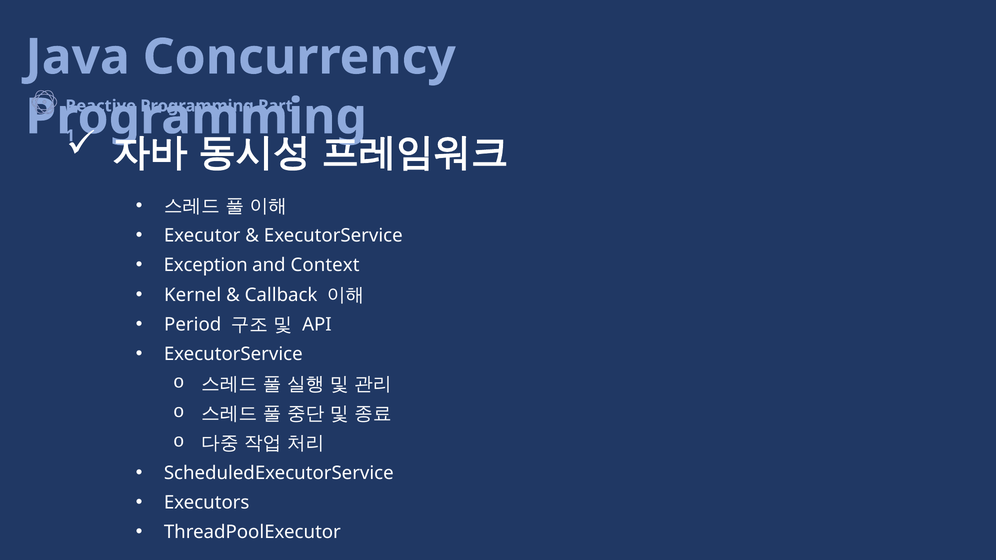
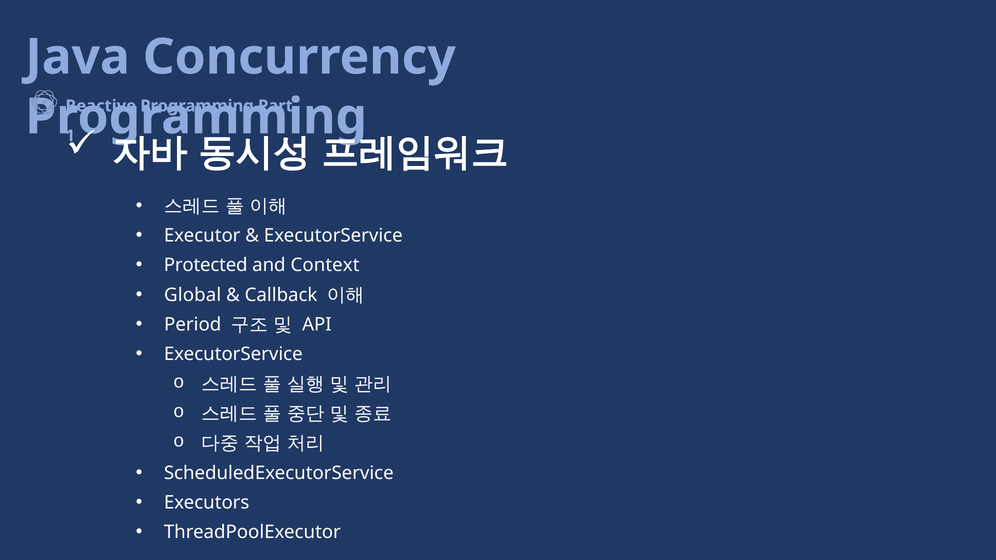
Exception: Exception -> Protected
Kernel: Kernel -> Global
